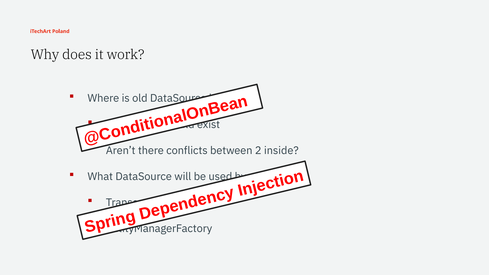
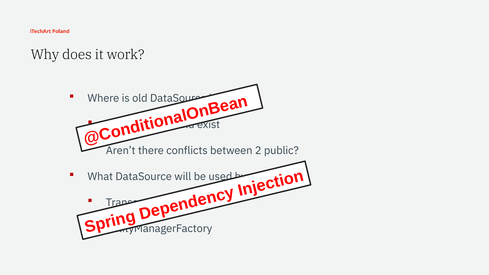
inside: inside -> public
